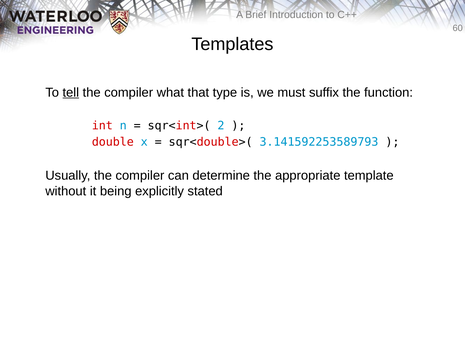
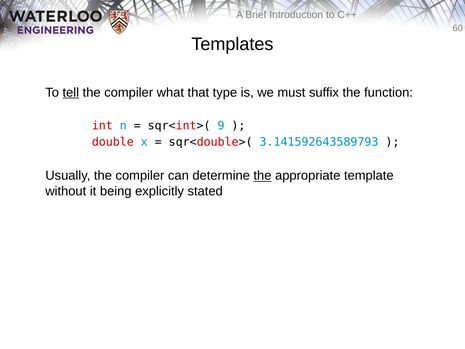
2: 2 -> 9
3.141592253589793: 3.141592253589793 -> 3.141592643589793
the at (262, 176) underline: none -> present
